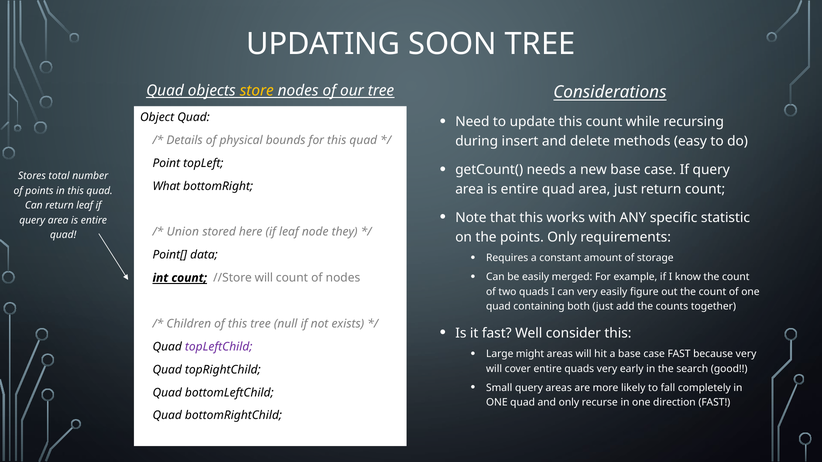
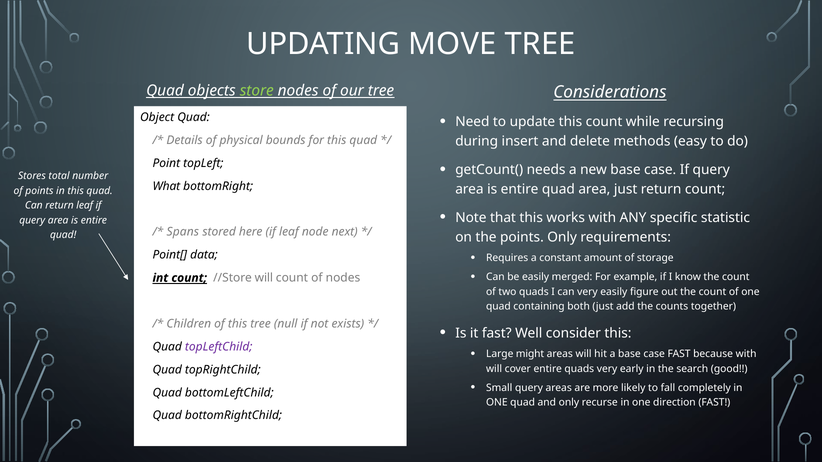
SOON: SOON -> MOVE
store colour: yellow -> light green
Union: Union -> Spans
they: they -> next
because very: very -> with
